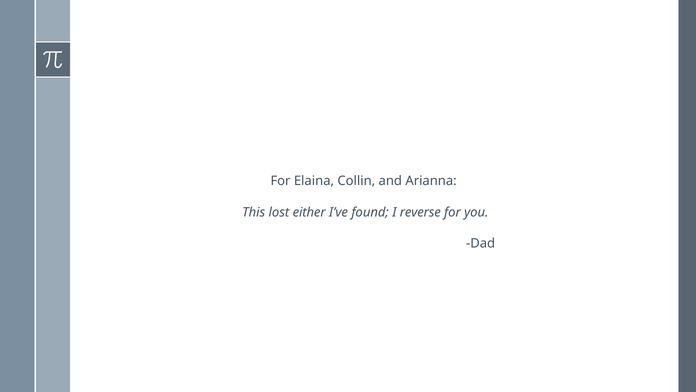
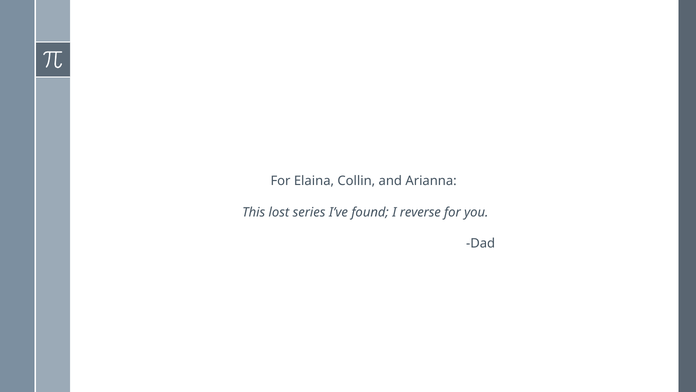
either: either -> series
